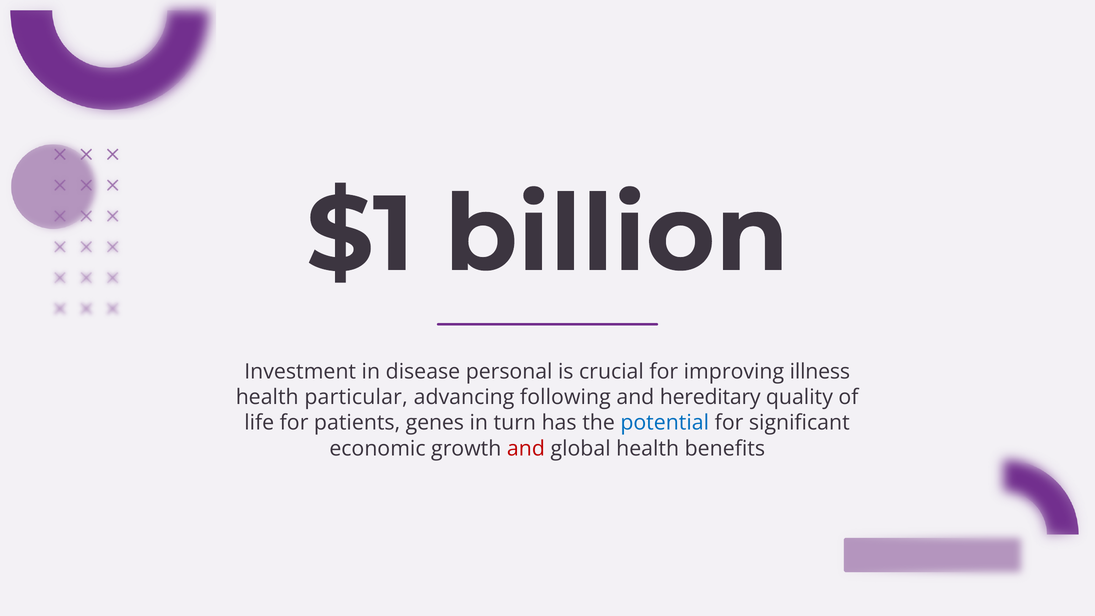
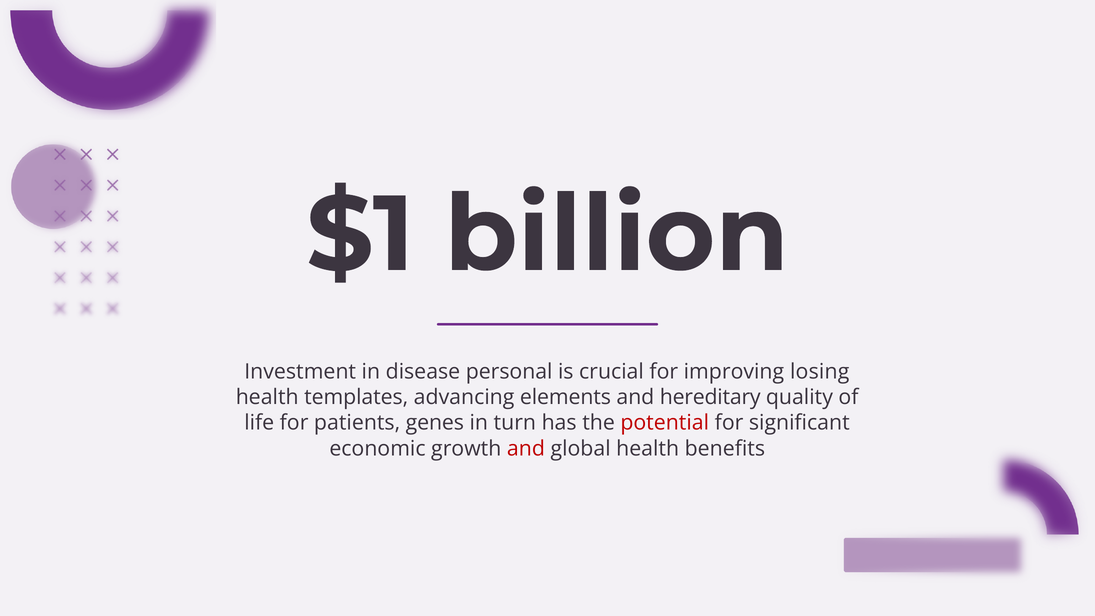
illness: illness -> losing
particular: particular -> templates
following: following -> elements
potential colour: blue -> red
